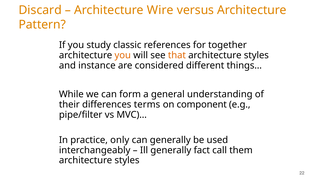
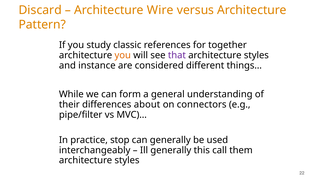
that colour: orange -> purple
terms: terms -> about
component: component -> connectors
only: only -> stop
fact: fact -> this
